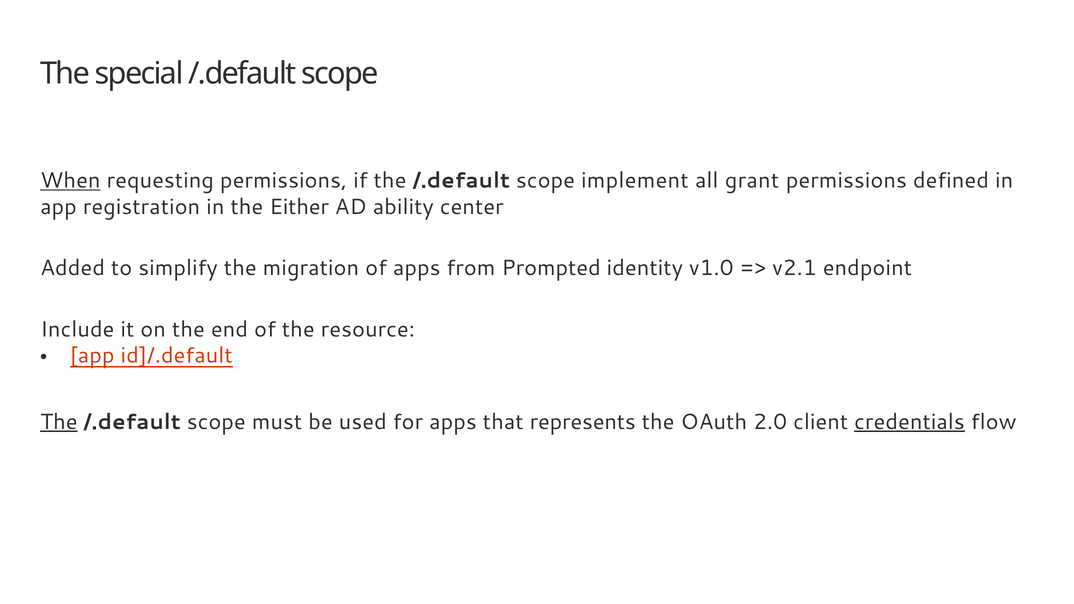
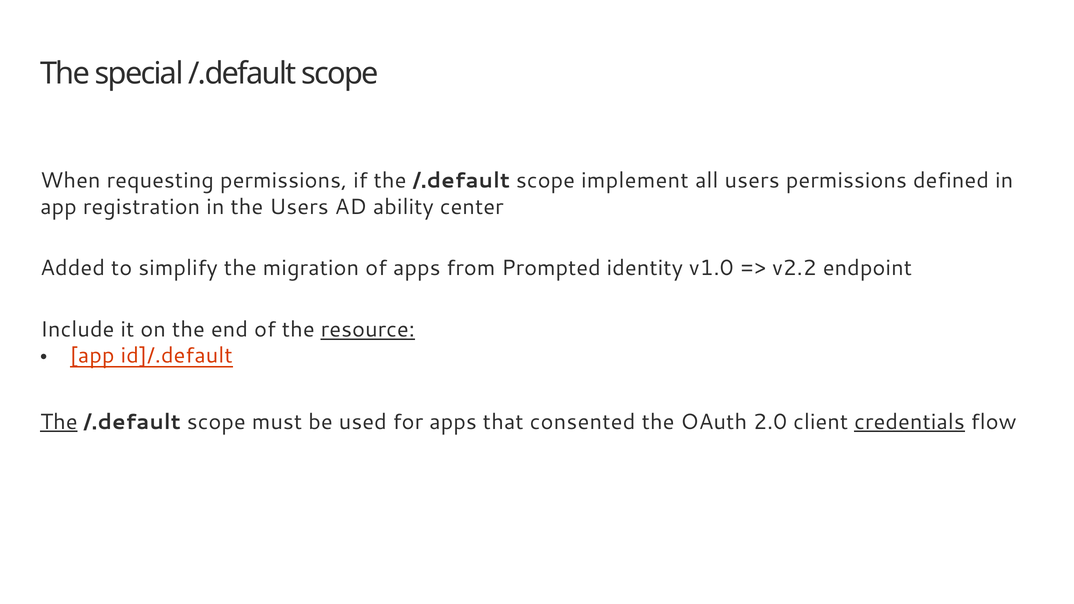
When underline: present -> none
all grant: grant -> users
the Either: Either -> Users
v2.1: v2.1 -> v2.2
resource underline: none -> present
represents: represents -> consented
